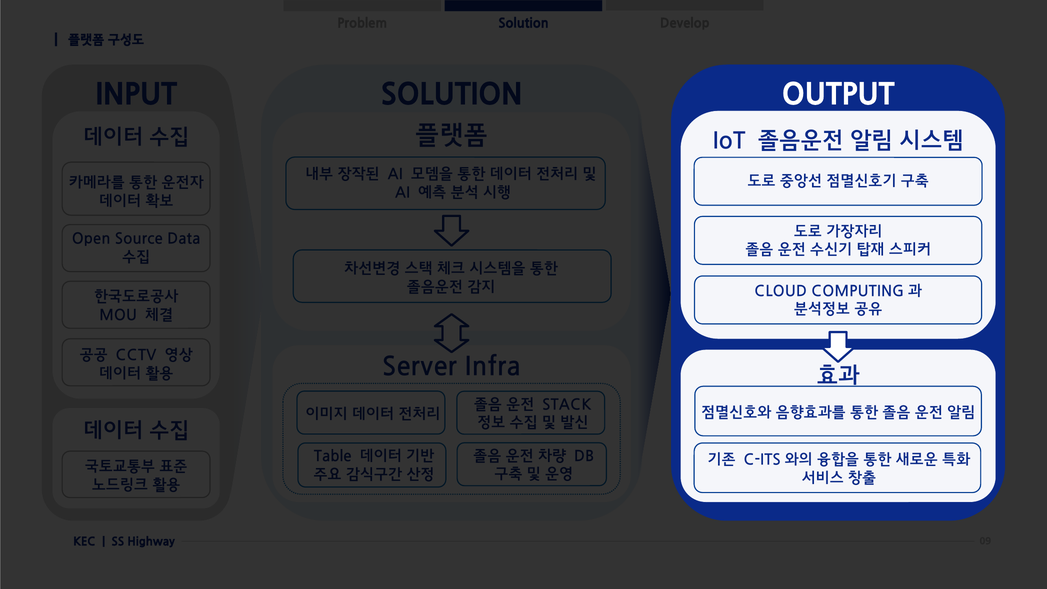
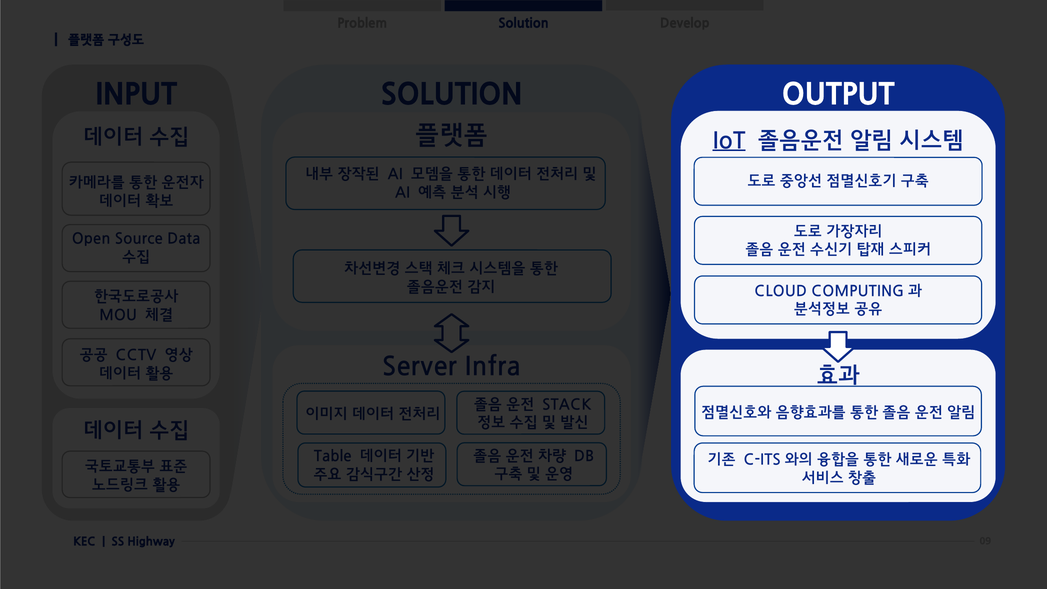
IoT underline: none -> present
